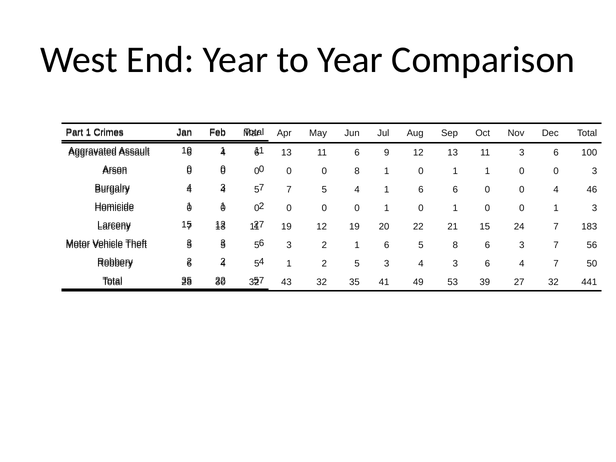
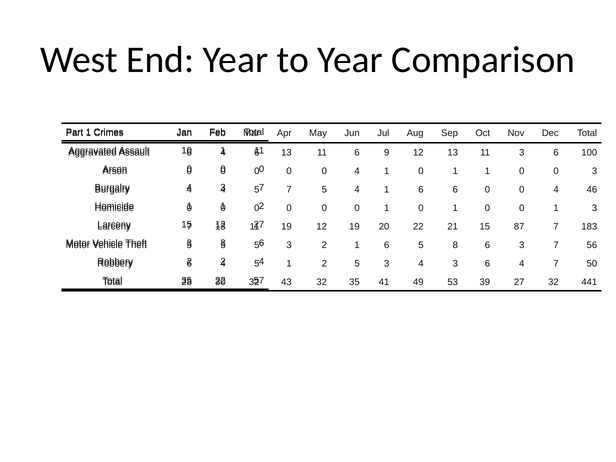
0 0 0 8: 8 -> 4
24: 24 -> 87
